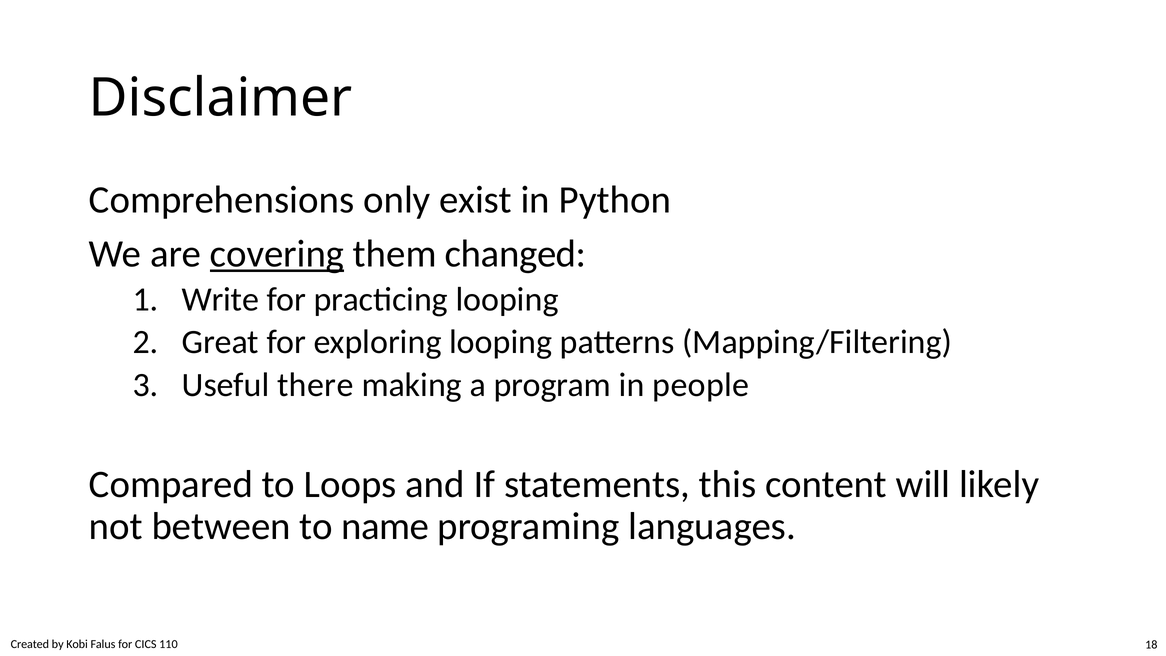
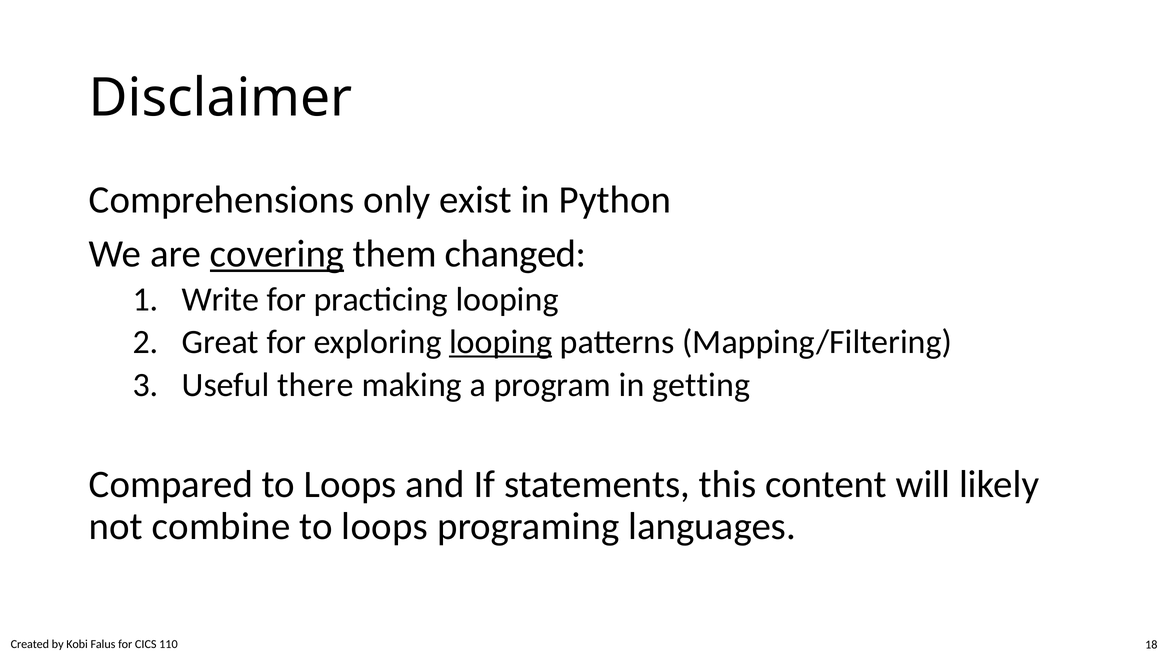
looping at (501, 342) underline: none -> present
people: people -> getting
between: between -> combine
name at (385, 526): name -> loops
